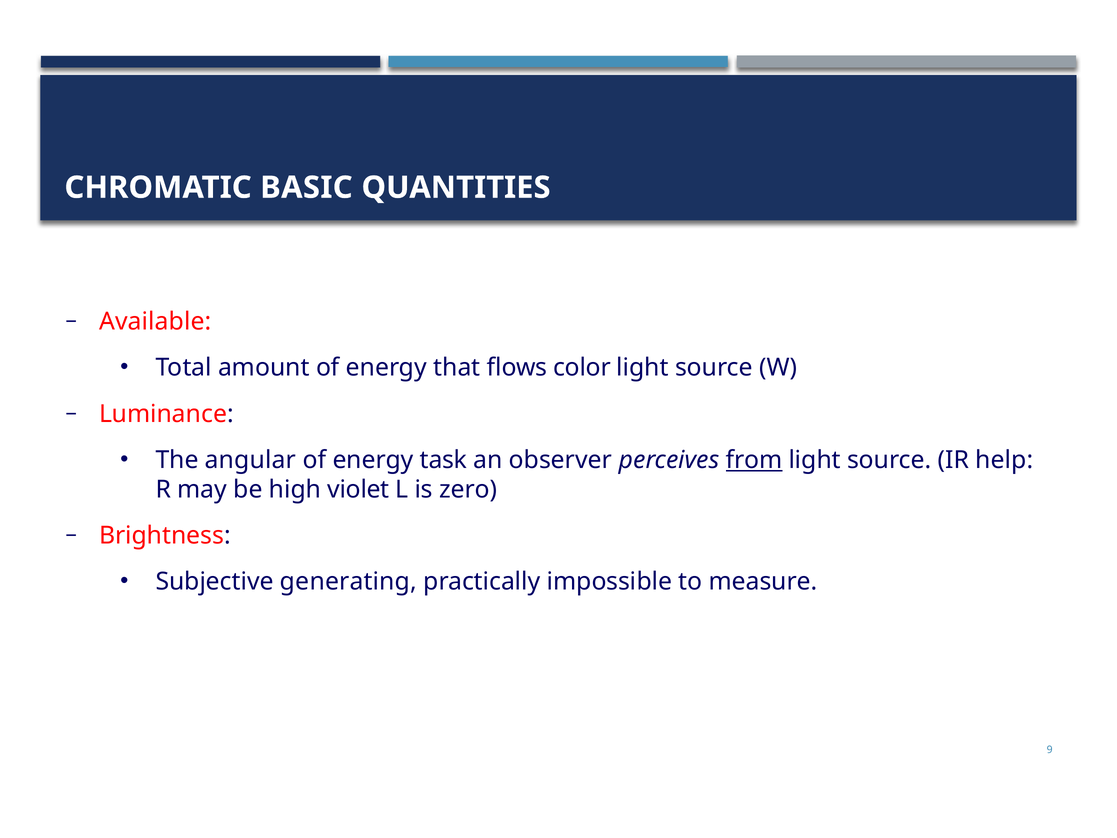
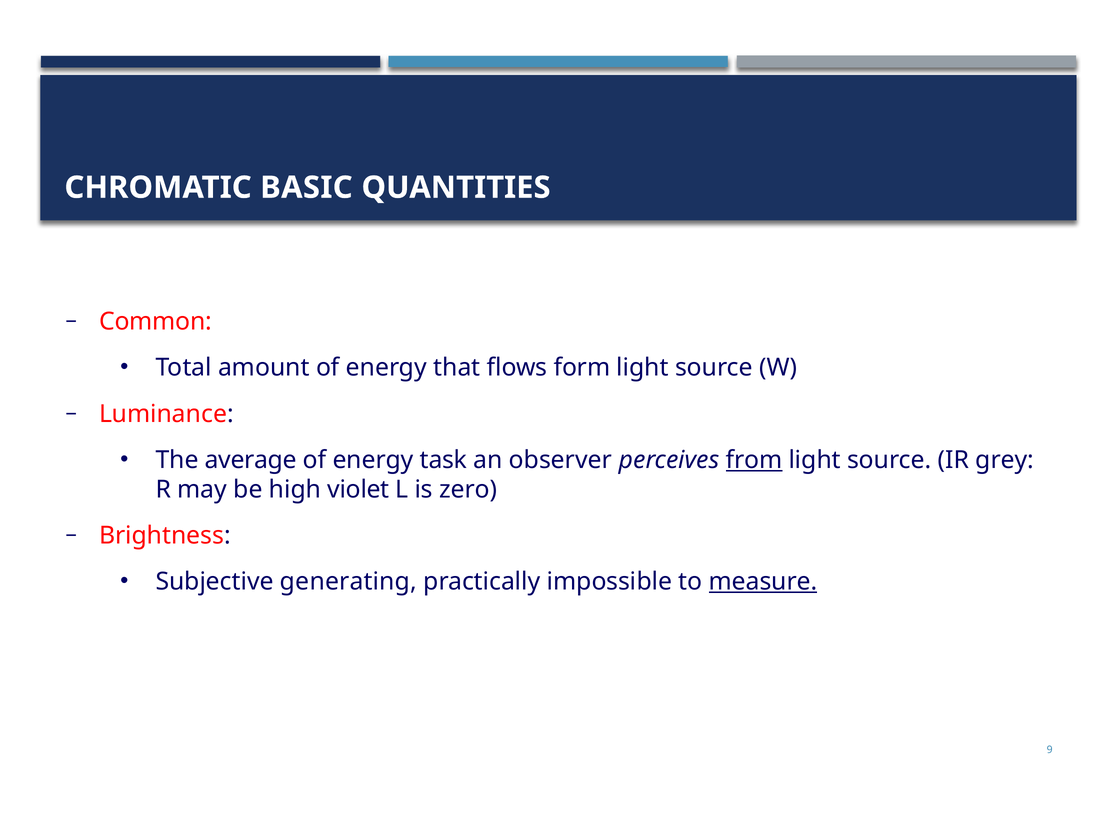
Available: Available -> Common
color: color -> form
angular: angular -> average
help: help -> grey
measure underline: none -> present
